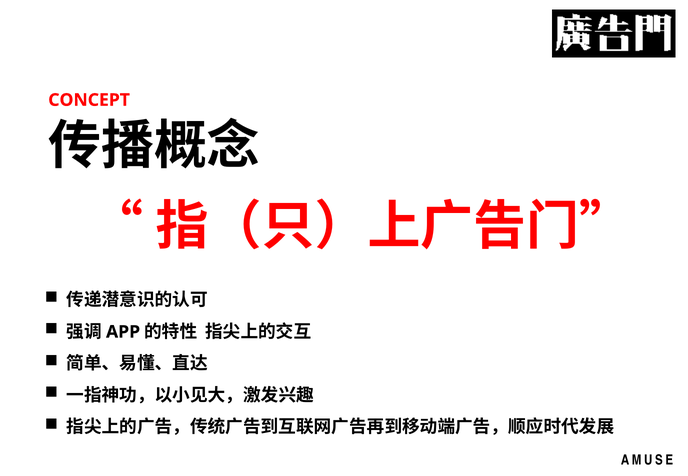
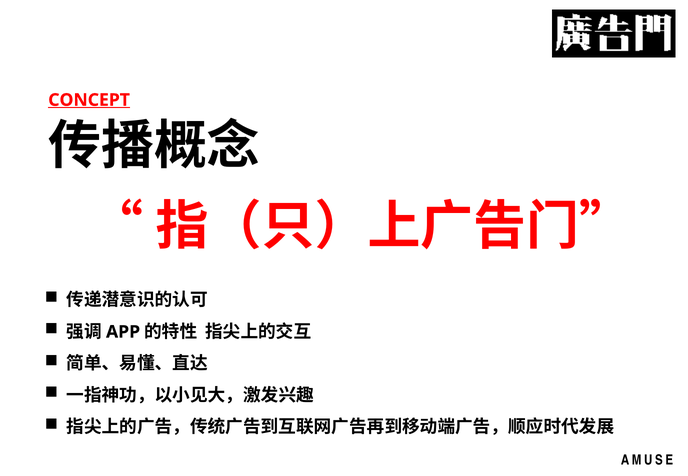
CONCEPT underline: none -> present
